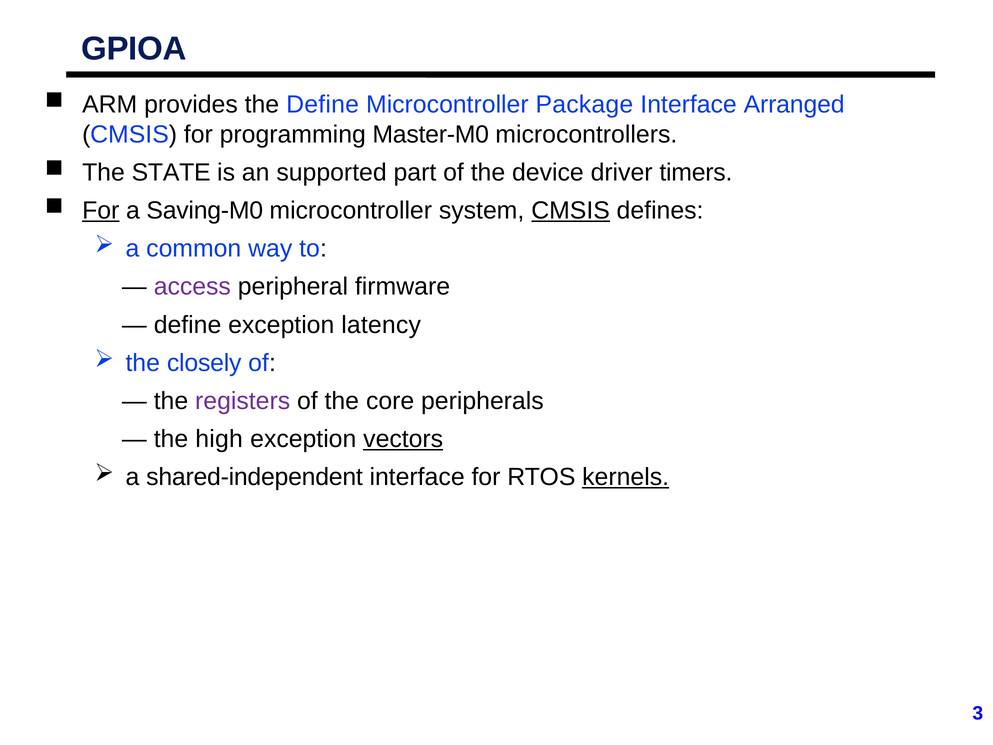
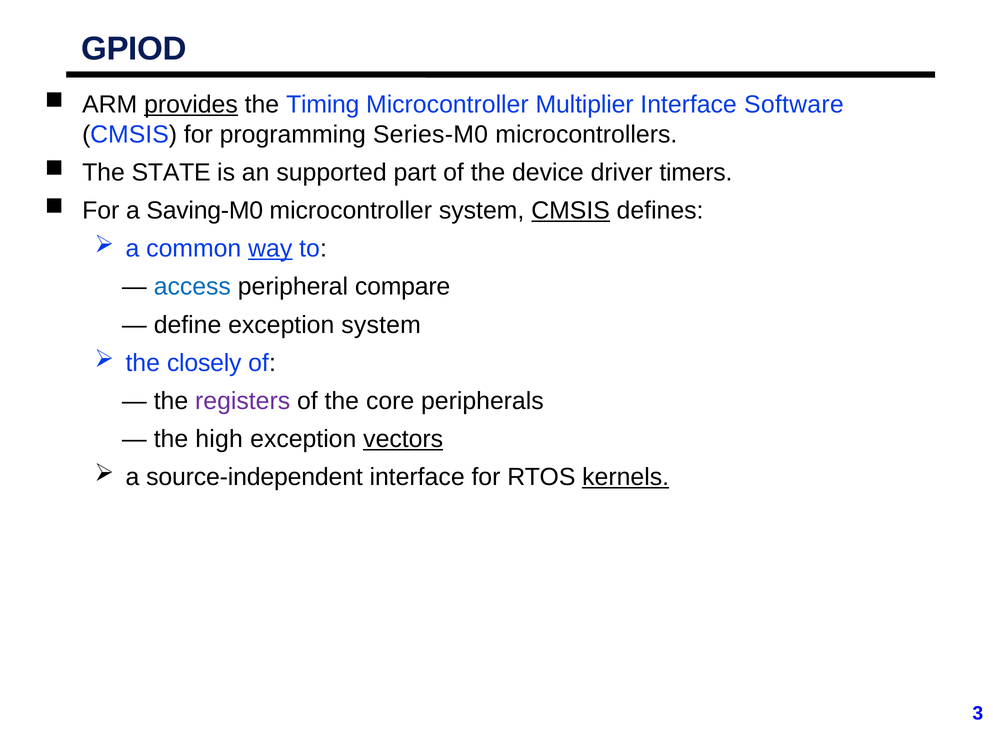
GPIOA: GPIOA -> GPIOD
provides underline: none -> present
the Define: Define -> Timing
Package: Package -> Multiplier
Arranged: Arranged -> Software
Master-M0: Master-M0 -> Series-M0
For at (101, 210) underline: present -> none
way underline: none -> present
access colour: purple -> blue
firmware: firmware -> compare
exception latency: latency -> system
shared-independent: shared-independent -> source-independent
